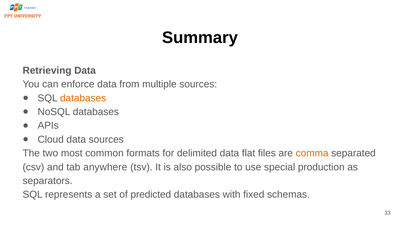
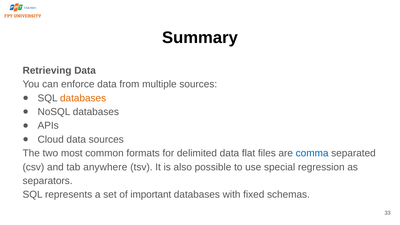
comma colour: orange -> blue
production: production -> regression
predicted: predicted -> important
